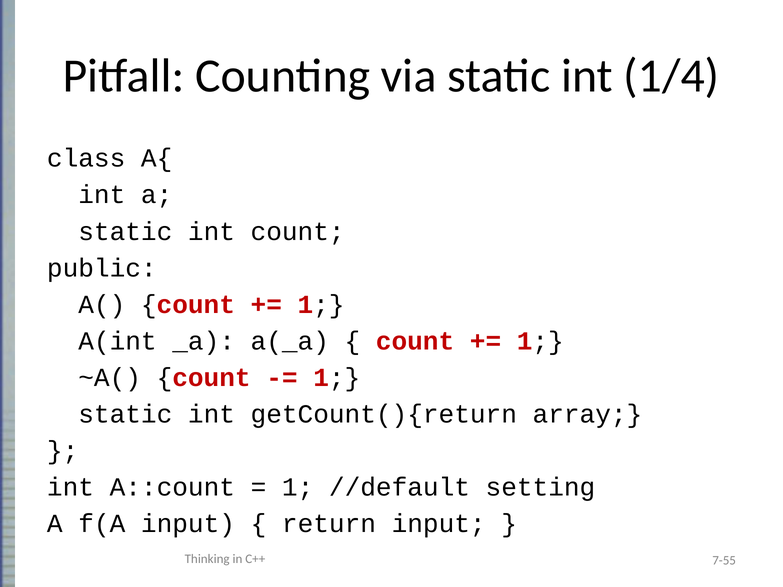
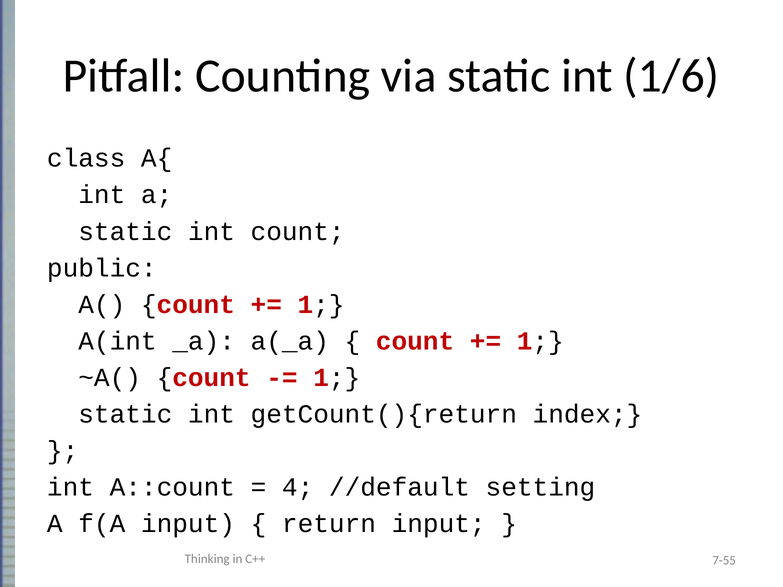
1/4: 1/4 -> 1/6
array: array -> index
1 at (298, 487): 1 -> 4
